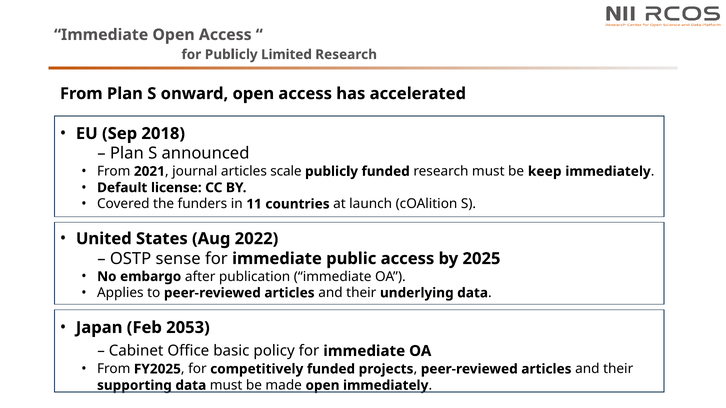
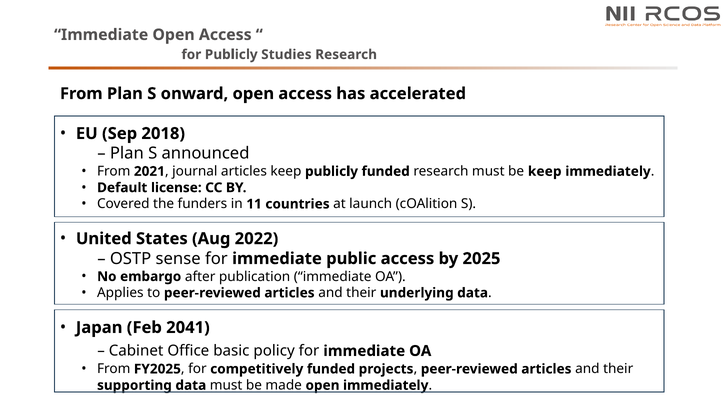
Limited: Limited -> Studies
articles scale: scale -> keep
2053: 2053 -> 2041
